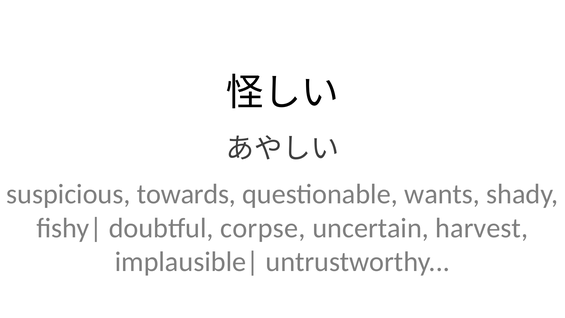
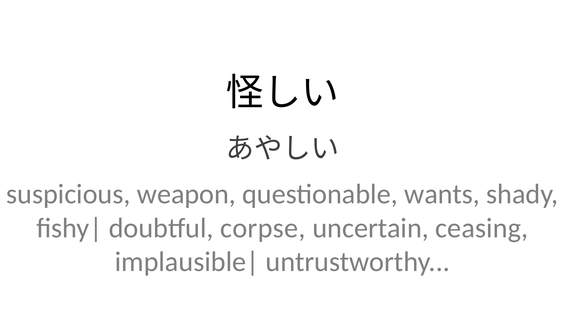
towards: towards -> weapon
harvest: harvest -> ceasing
